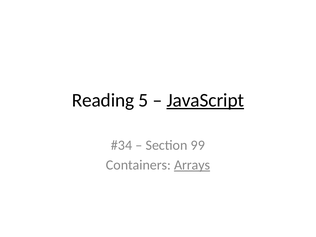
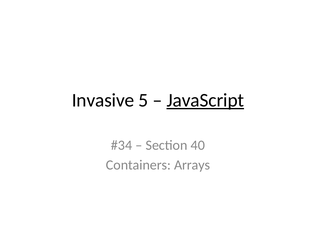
Reading: Reading -> Invasive
99: 99 -> 40
Arrays underline: present -> none
